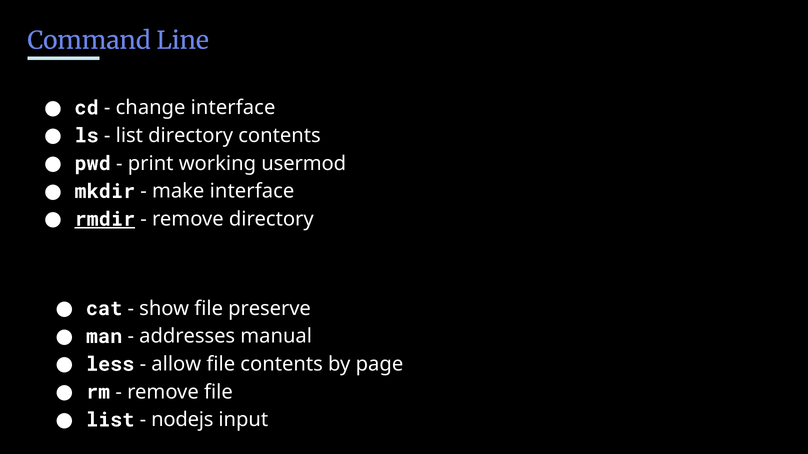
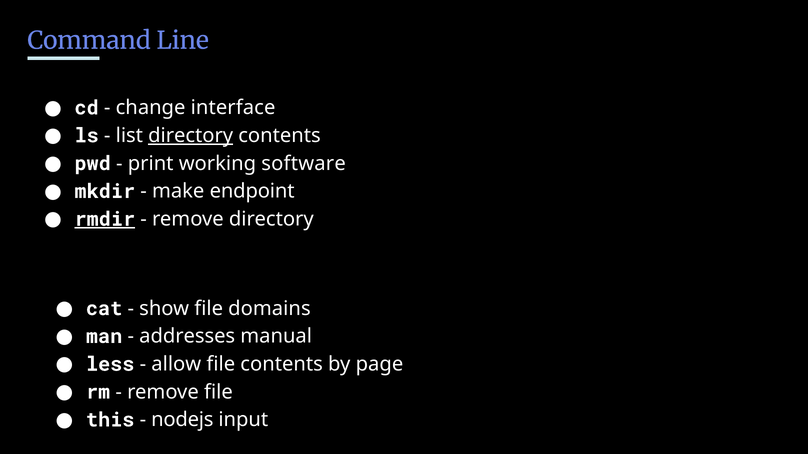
directory at (191, 136) underline: none -> present
usermod: usermod -> software
make interface: interface -> endpoint
preserve: preserve -> domains
list at (110, 420): list -> this
